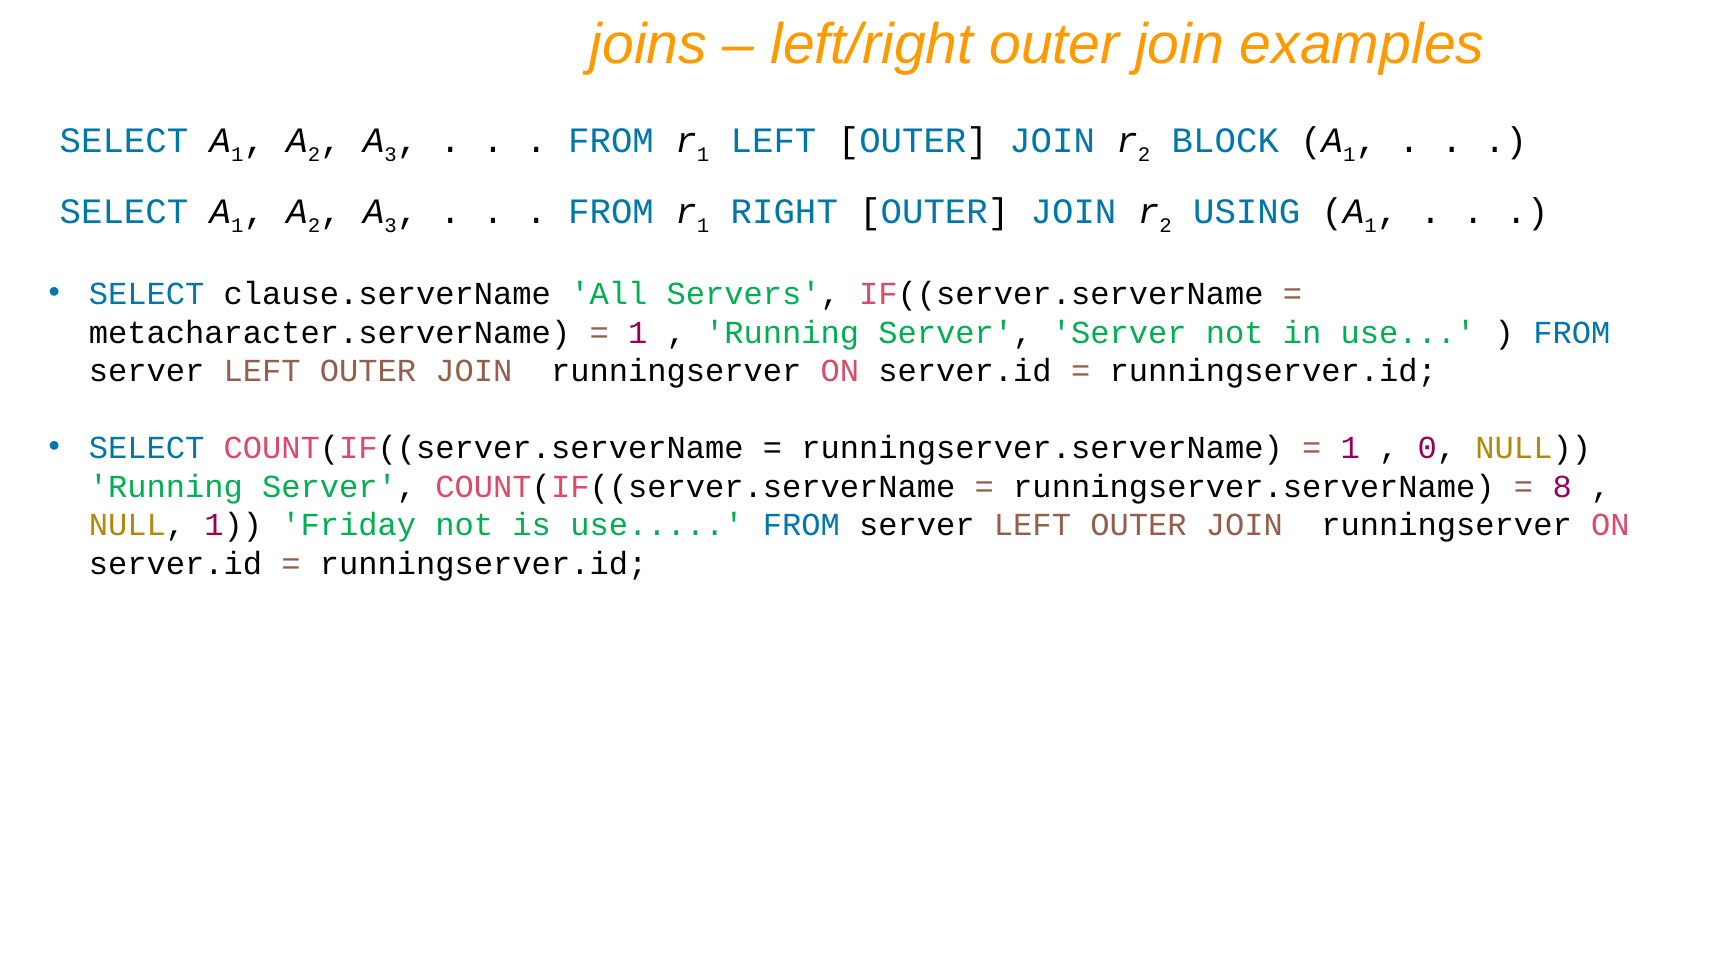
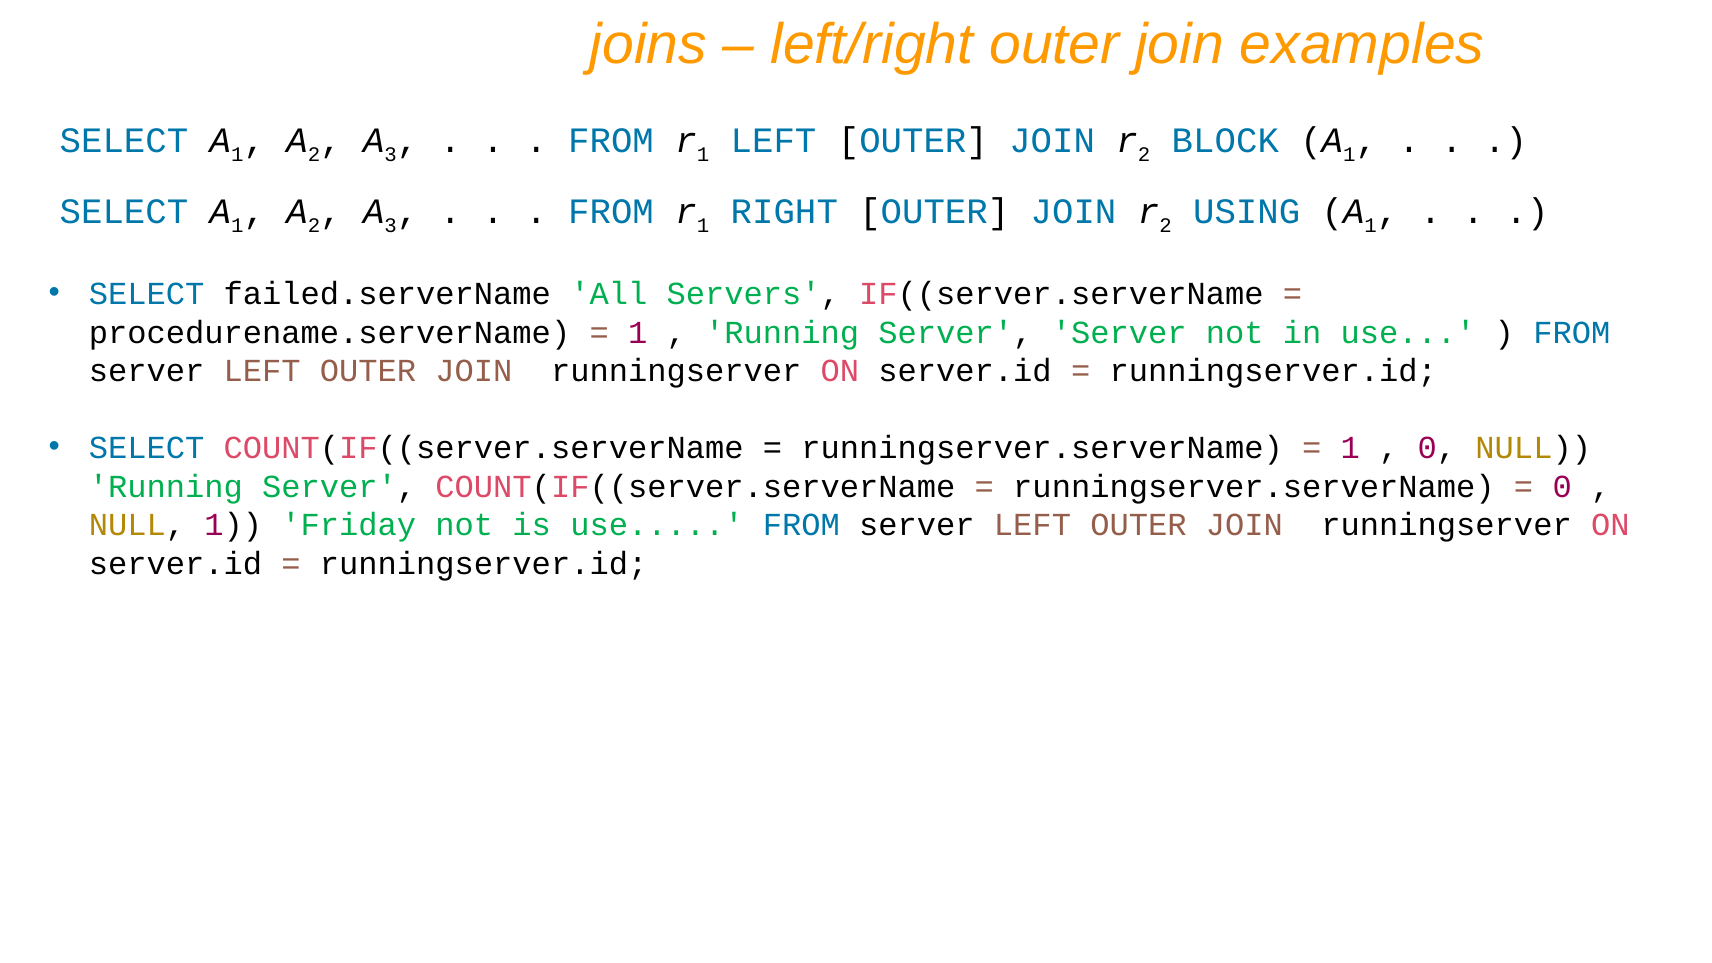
clause.serverName: clause.serverName -> failed.serverName
metacharacter.serverName: metacharacter.serverName -> procedurename.serverName
8 at (1562, 487): 8 -> 0
